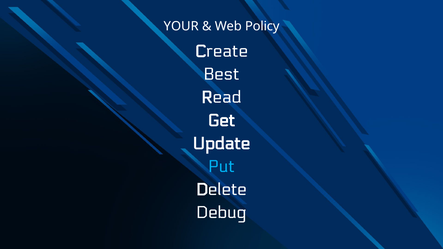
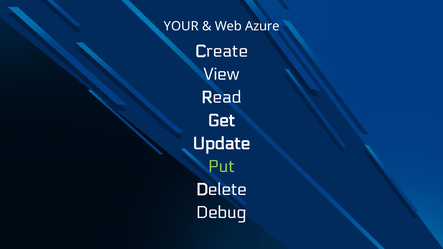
Policy: Policy -> Azure
Best: Best -> View
Put colour: light blue -> light green
